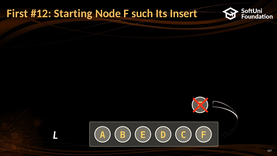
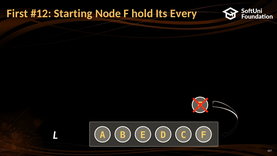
such: such -> hold
Insert: Insert -> Every
